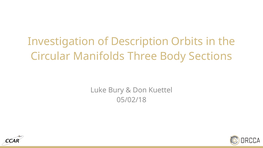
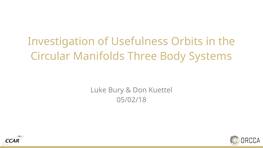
Description: Description -> Usefulness
Sections: Sections -> Systems
